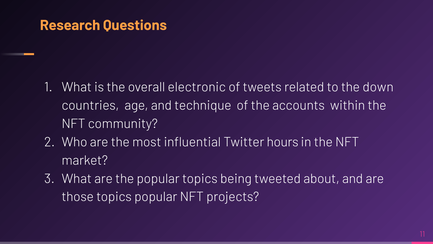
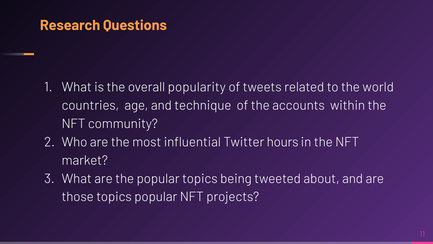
electronic: electronic -> popularity
down: down -> world
